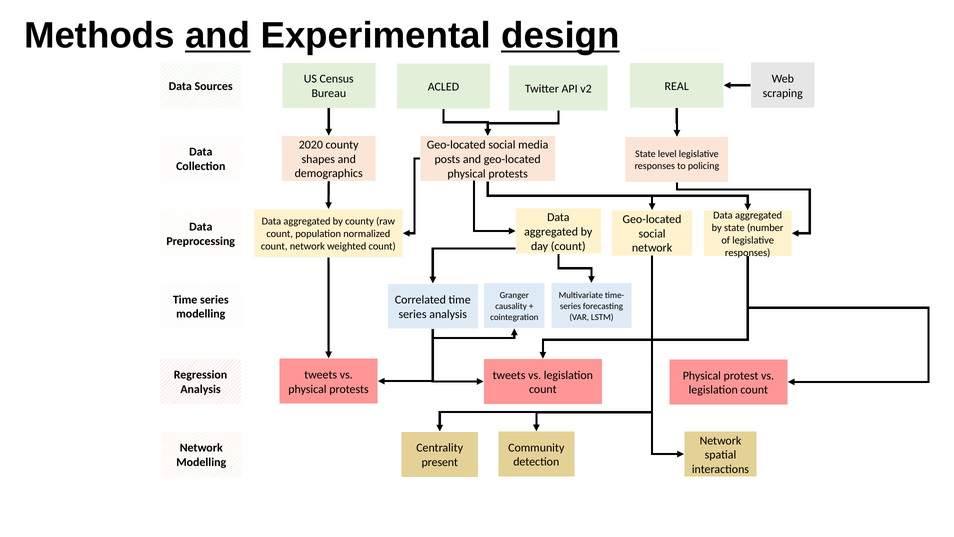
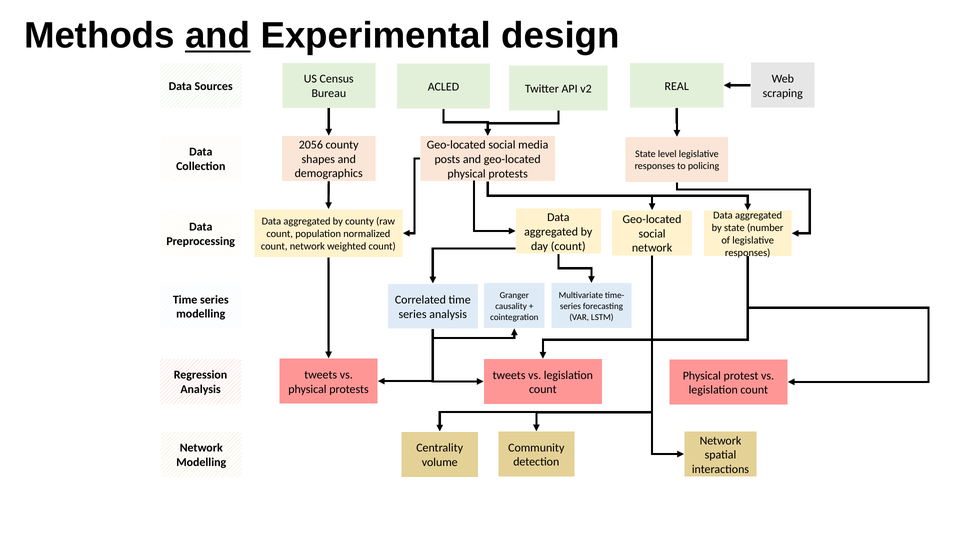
design underline: present -> none
2020: 2020 -> 2056
present: present -> volume
